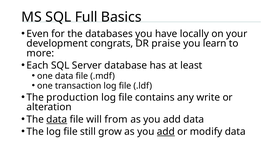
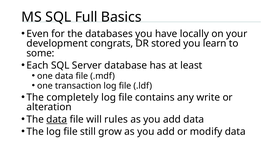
praise: praise -> stored
more: more -> some
production: production -> completely
from: from -> rules
add at (166, 131) underline: present -> none
